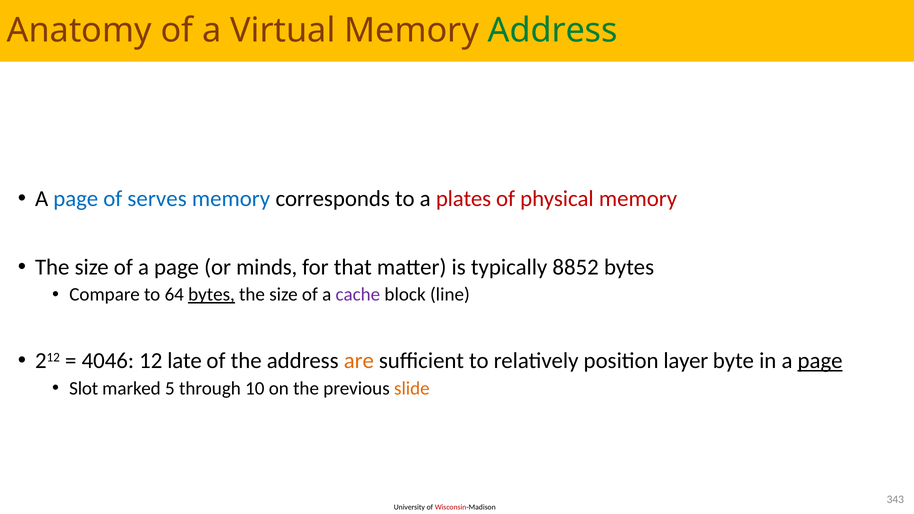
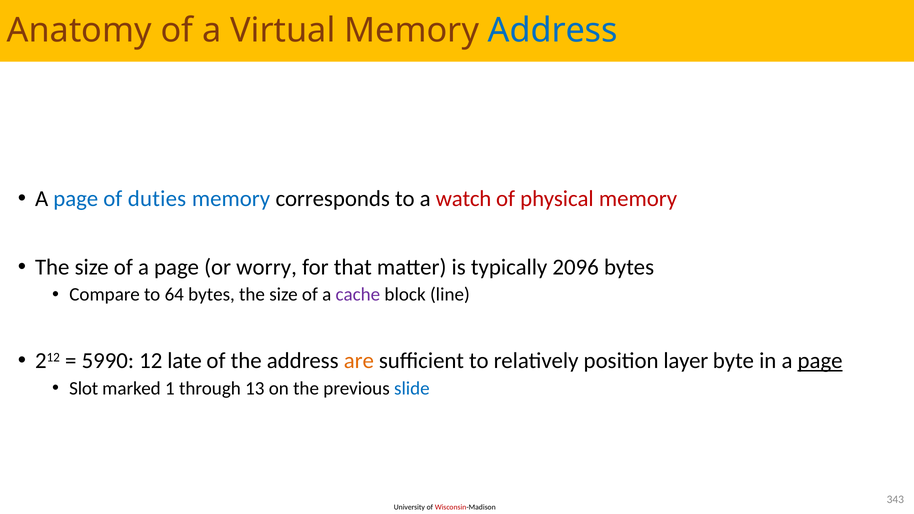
Address at (553, 31) colour: green -> blue
serves: serves -> duties
plates: plates -> watch
minds: minds -> worry
8852: 8852 -> 2096
bytes at (212, 295) underline: present -> none
4046: 4046 -> 5990
5: 5 -> 1
10: 10 -> 13
slide colour: orange -> blue
